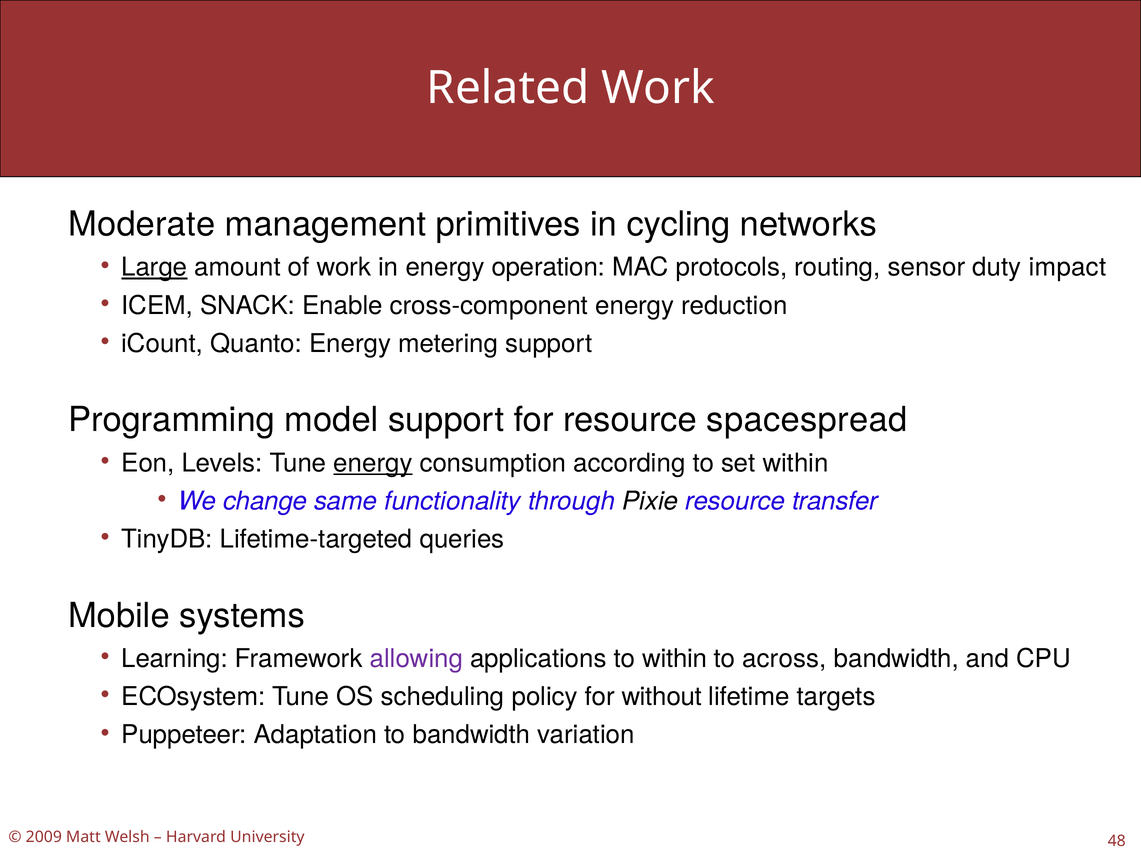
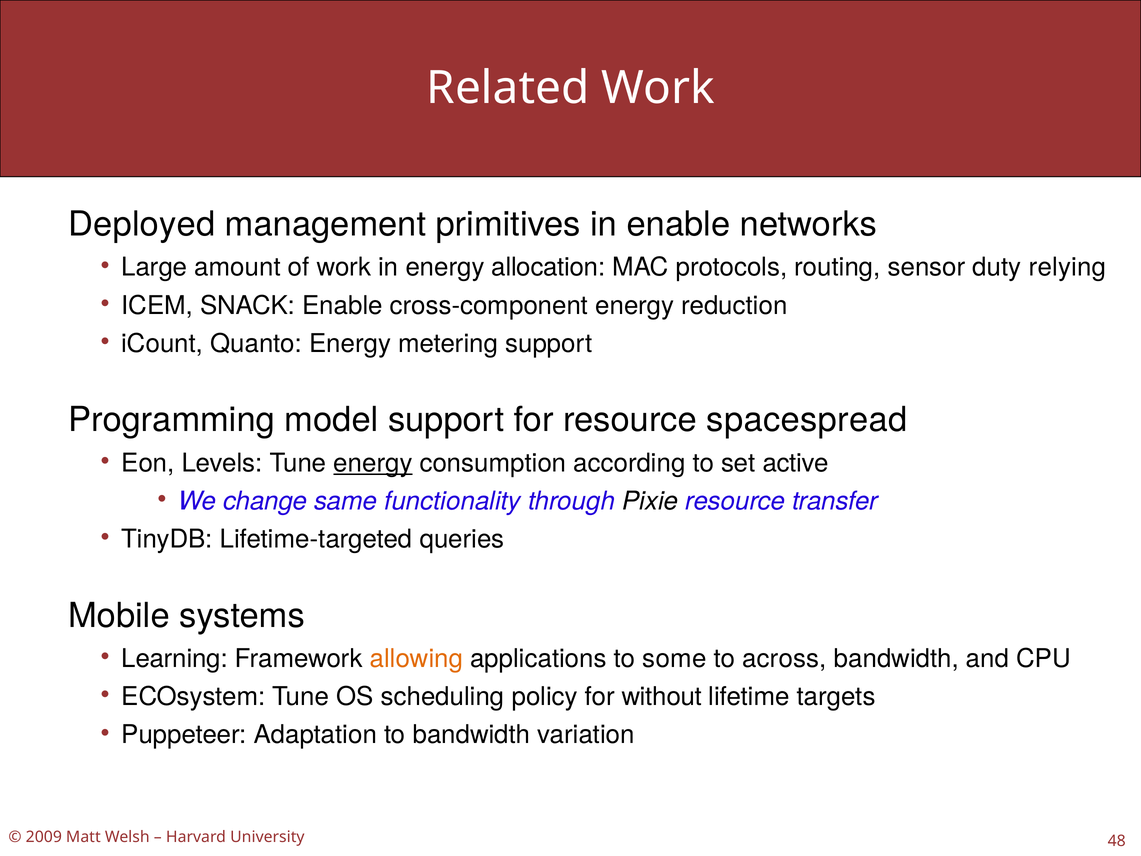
Moderate: Moderate -> Deployed
in cycling: cycling -> enable
Large underline: present -> none
operation: operation -> allocation
impact: impact -> relying
set within: within -> active
allowing colour: purple -> orange
to within: within -> some
